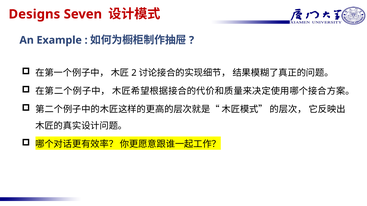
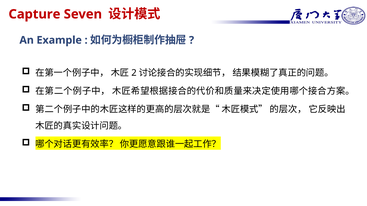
Designs: Designs -> Capture
